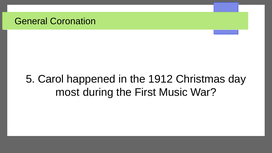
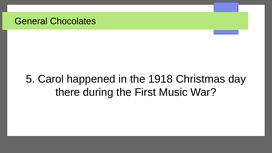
Coronation: Coronation -> Chocolates
1912: 1912 -> 1918
most: most -> there
